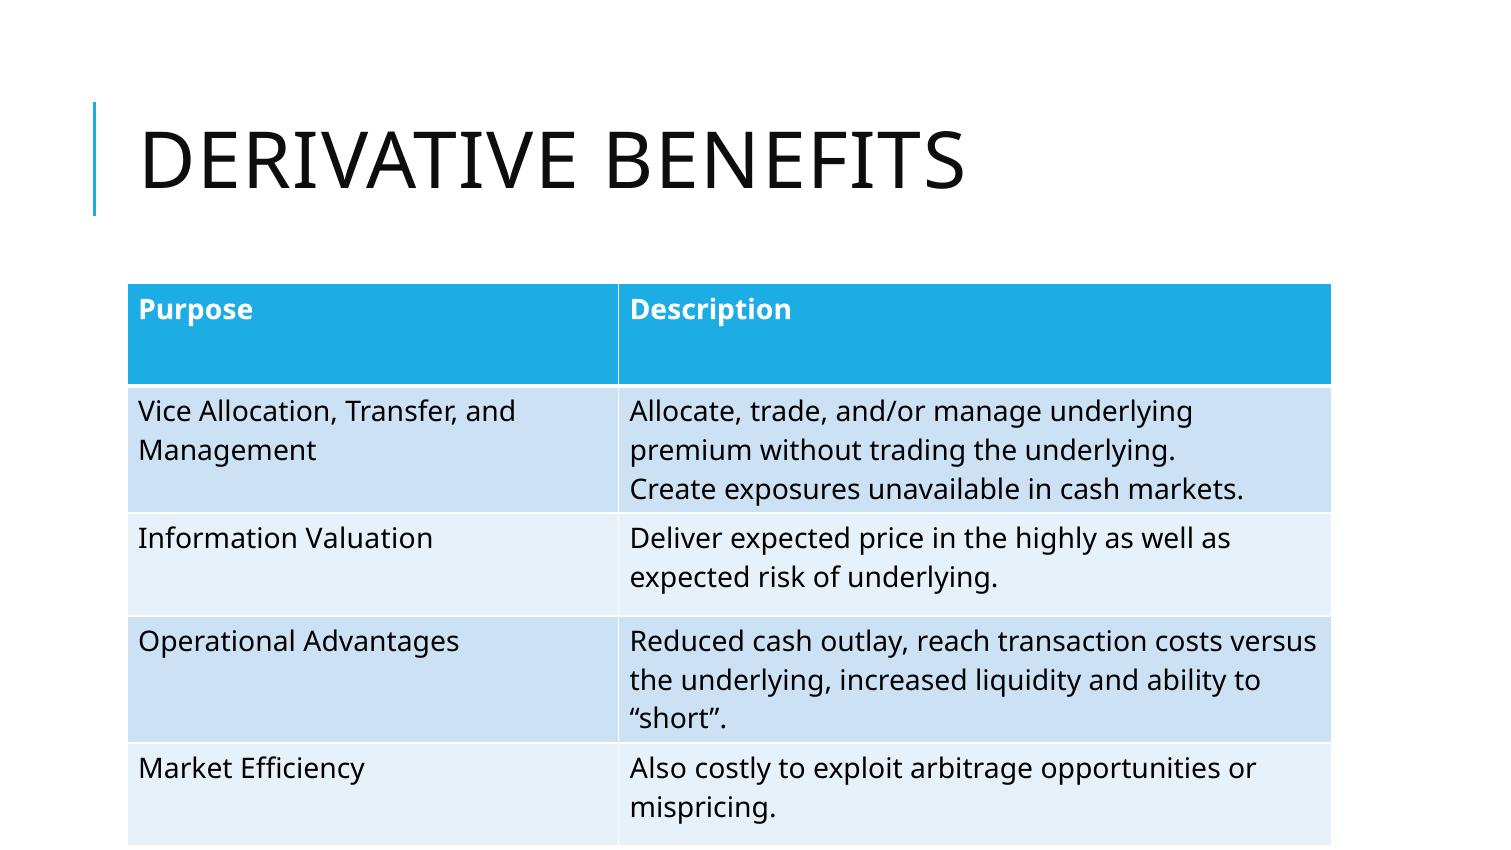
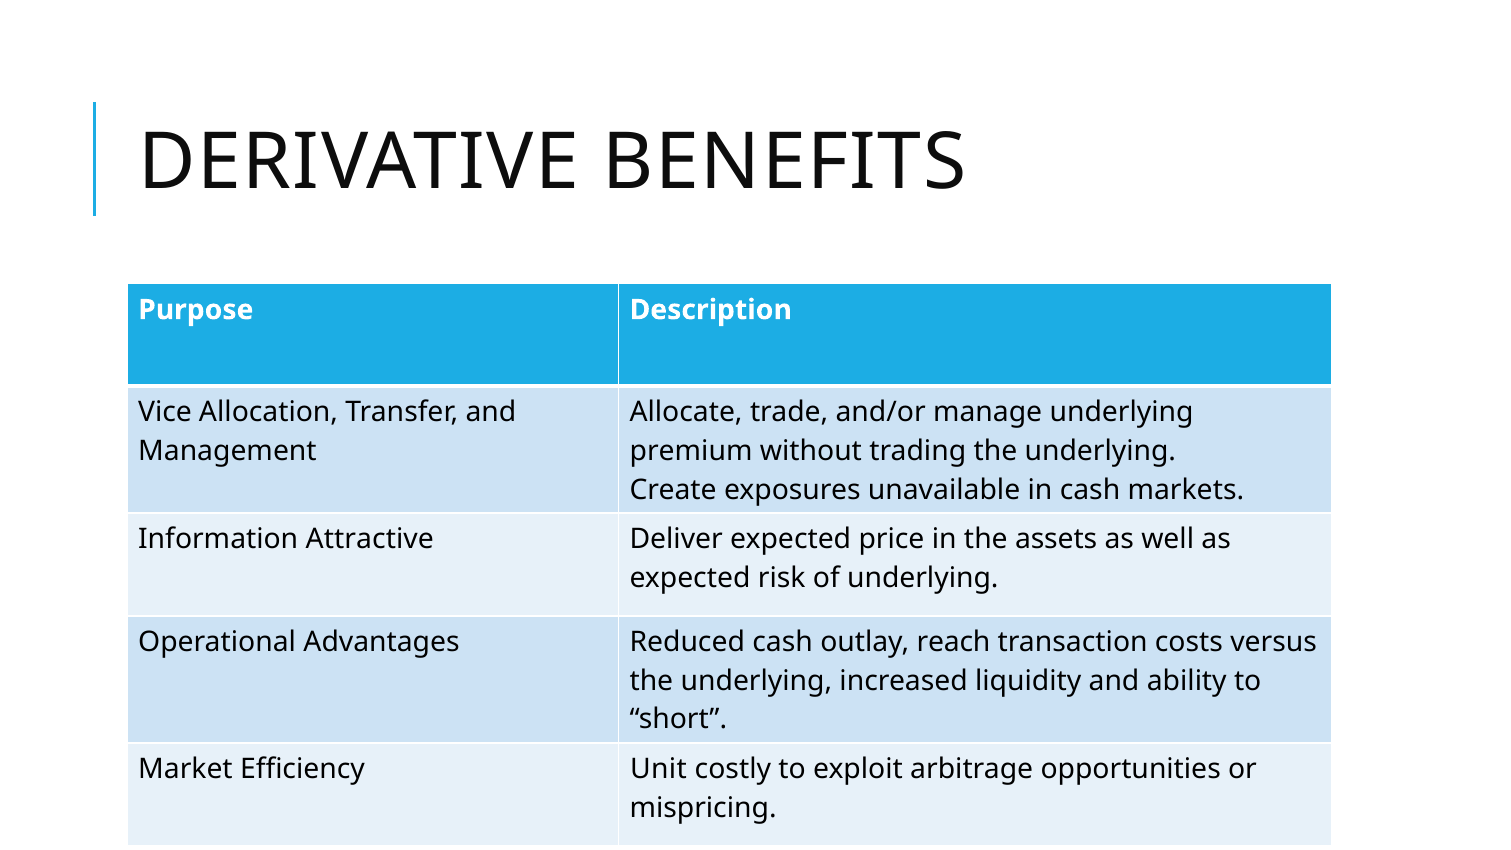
Valuation: Valuation -> Attractive
highly: highly -> assets
Also: Also -> Unit
